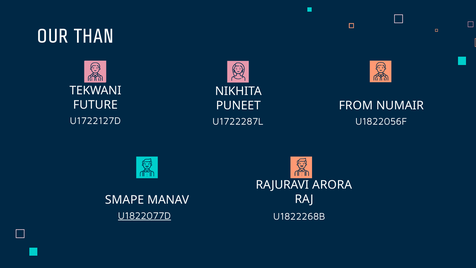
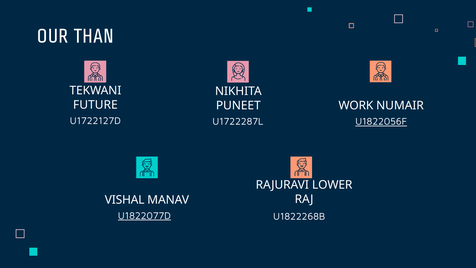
FROM: FROM -> WORK
U1822056F underline: none -> present
ARORA: ARORA -> LOWER
SMAPE: SMAPE -> VISHAL
